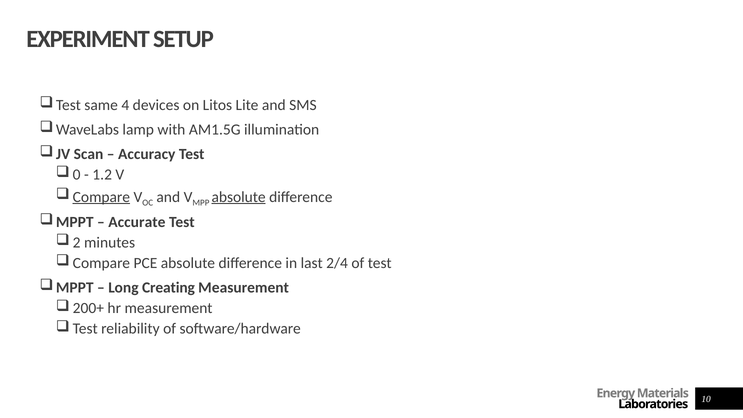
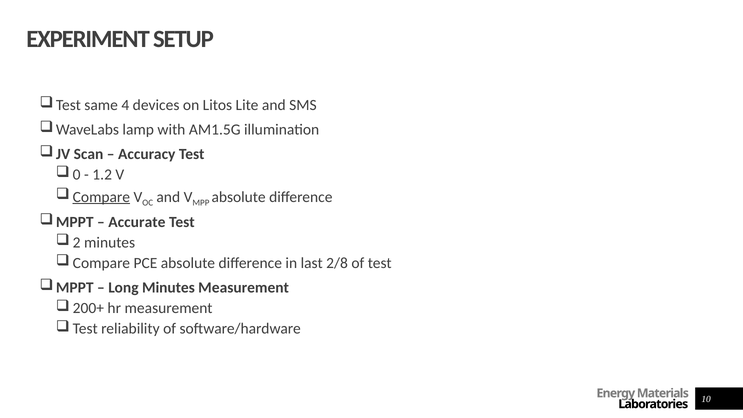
absolute at (239, 197) underline: present -> none
2/4: 2/4 -> 2/8
Long Creating: Creating -> Minutes
